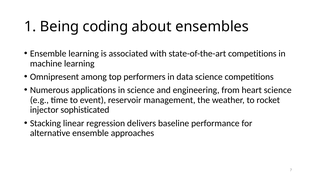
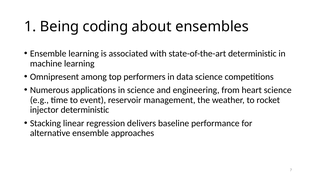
state-of-the-art competitions: competitions -> deterministic
injector sophisticated: sophisticated -> deterministic
